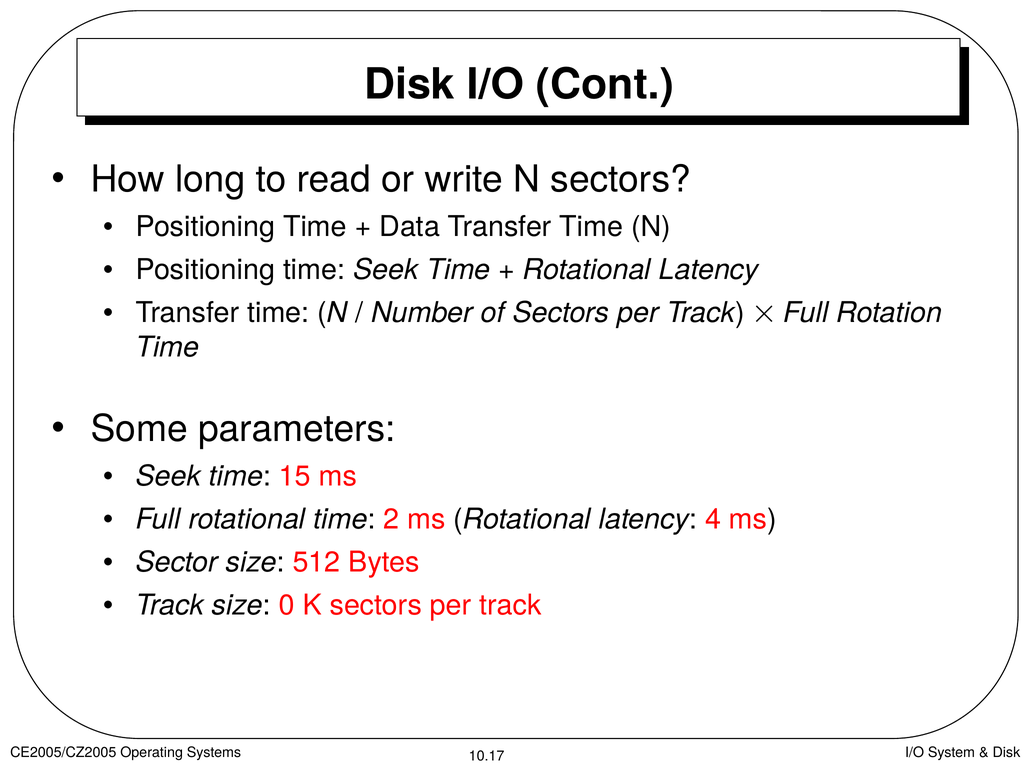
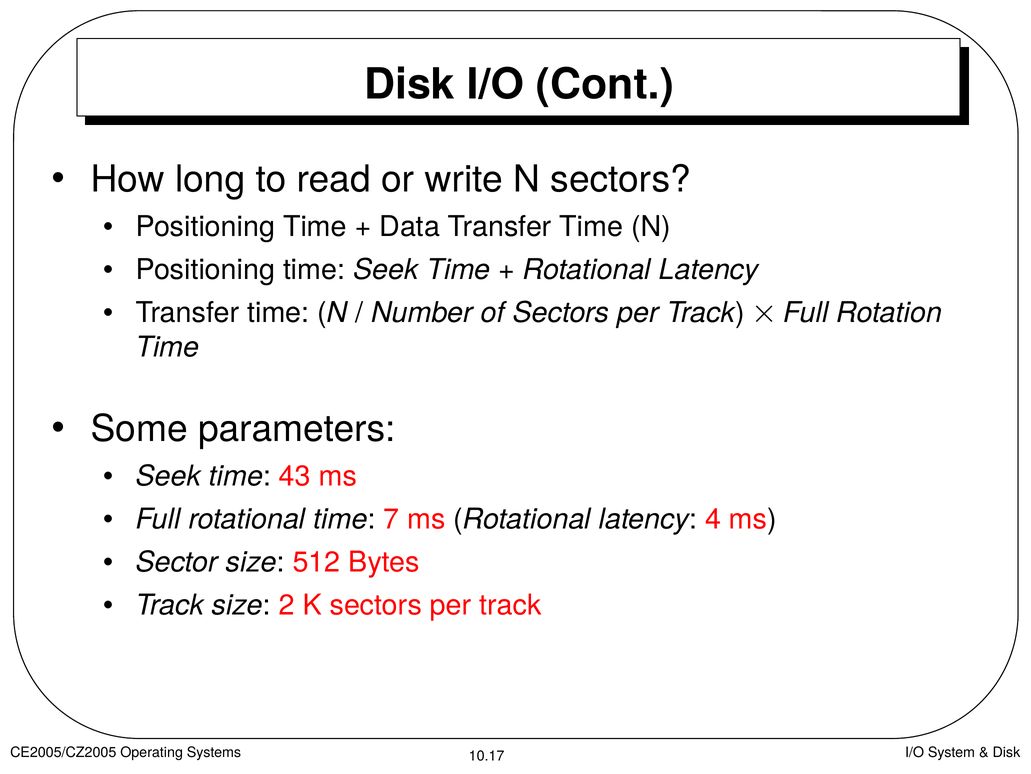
15: 15 -> 43
2: 2 -> 7
0: 0 -> 2
